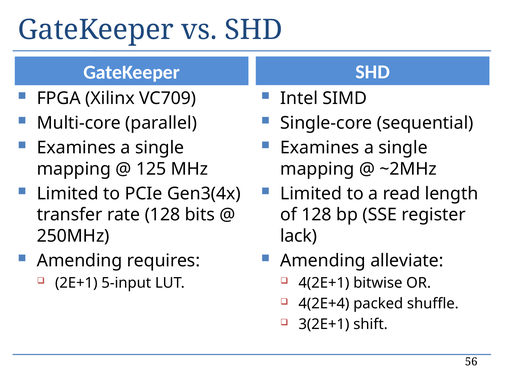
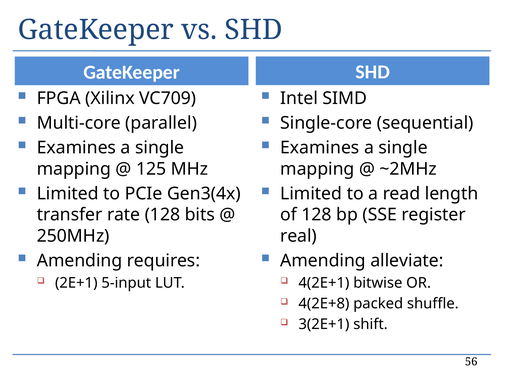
lack: lack -> real
4(2E+4: 4(2E+4 -> 4(2E+8
